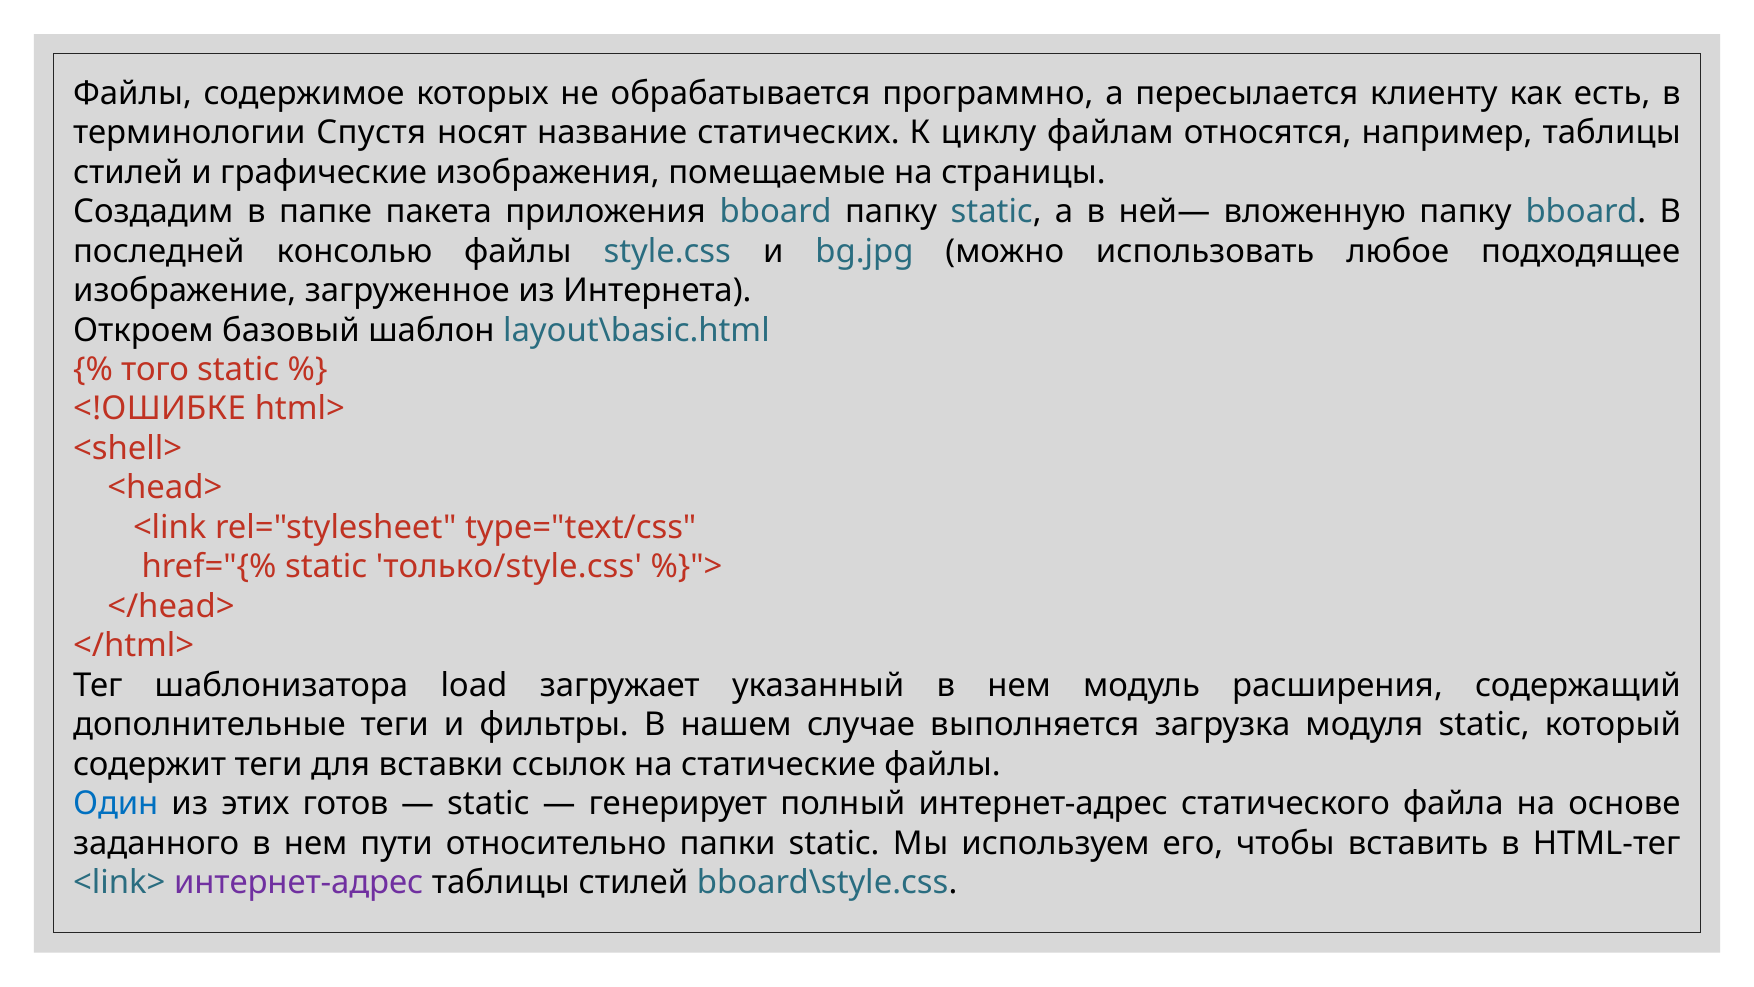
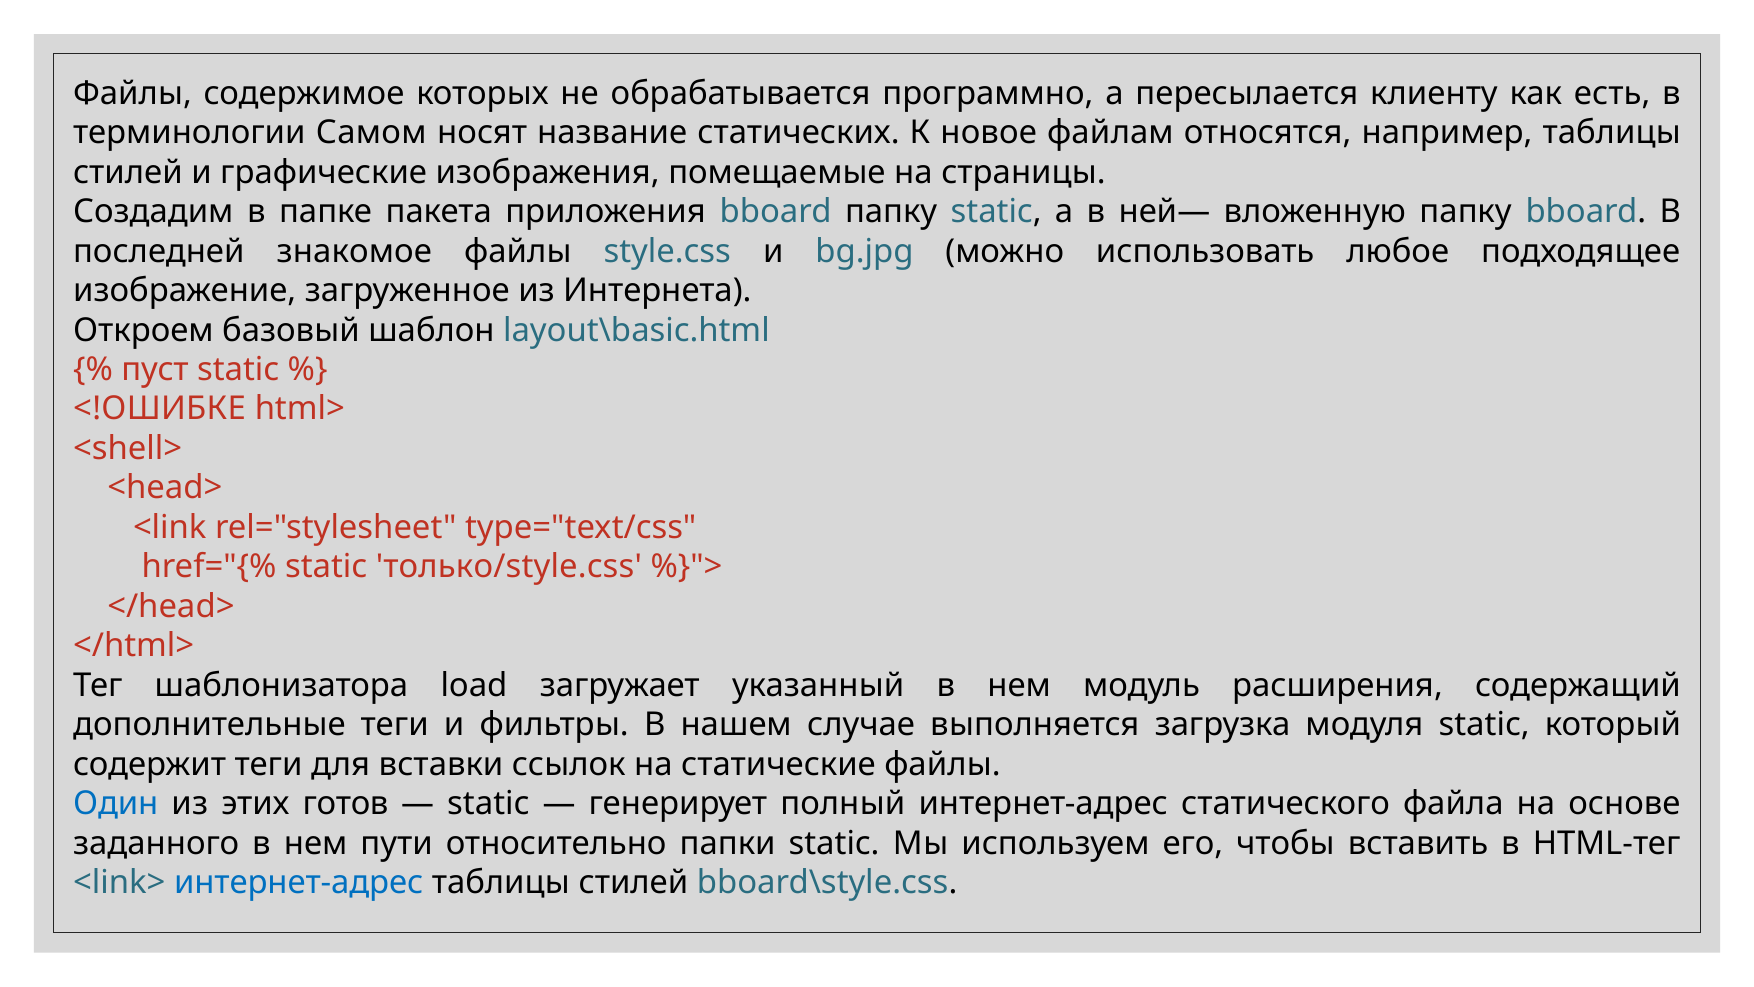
Спустя: Спустя -> Самом
циклу: циклу -> новое
консолью: консолью -> знакомое
того: того -> пуст
интернет-адрес at (299, 883) colour: purple -> blue
